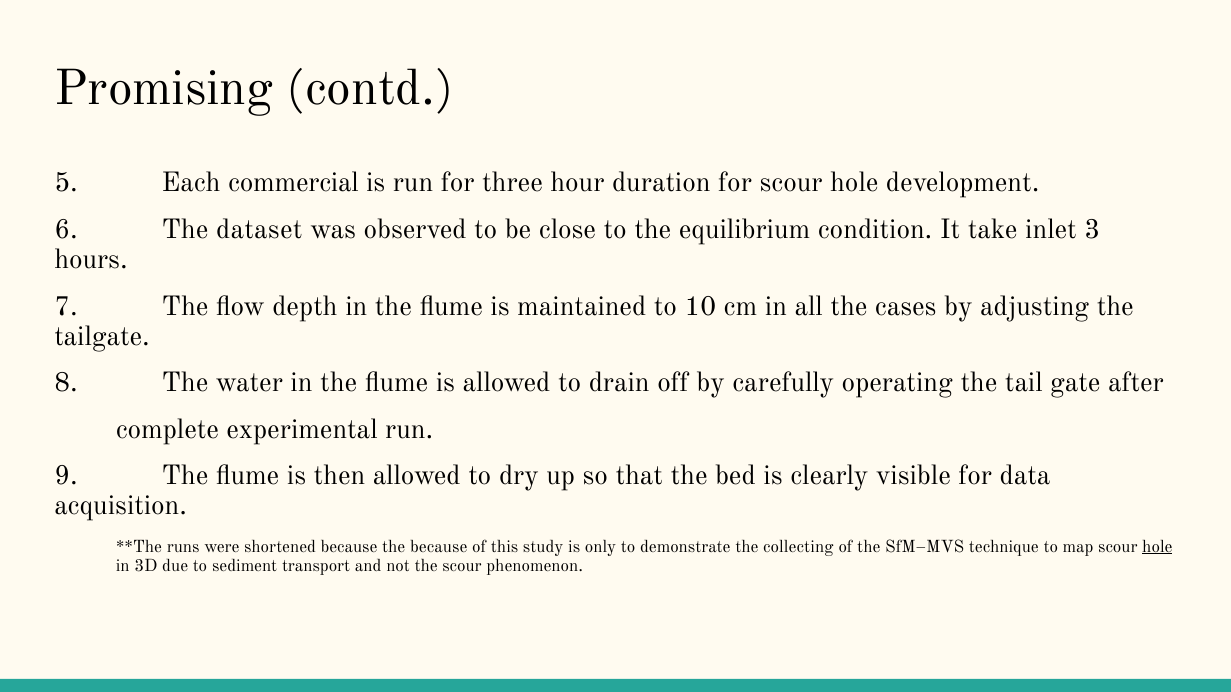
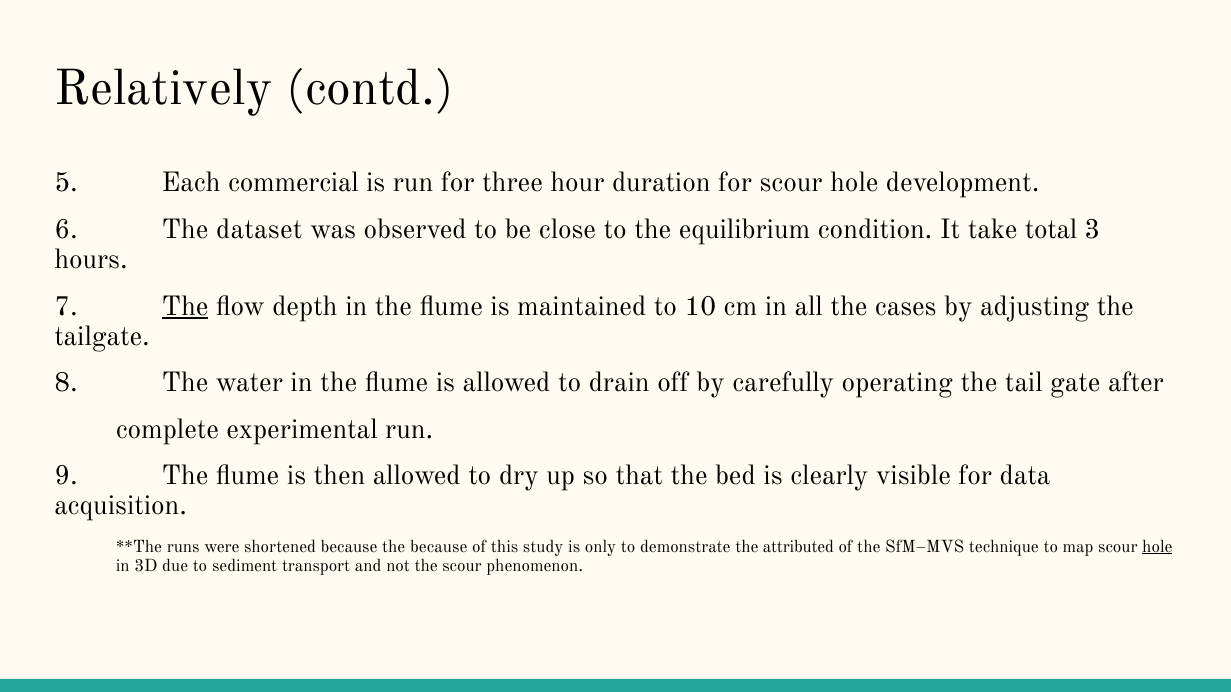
Promising: Promising -> Relatively
inlet: inlet -> total
The at (185, 306) underline: none -> present
collecting: collecting -> attributed
